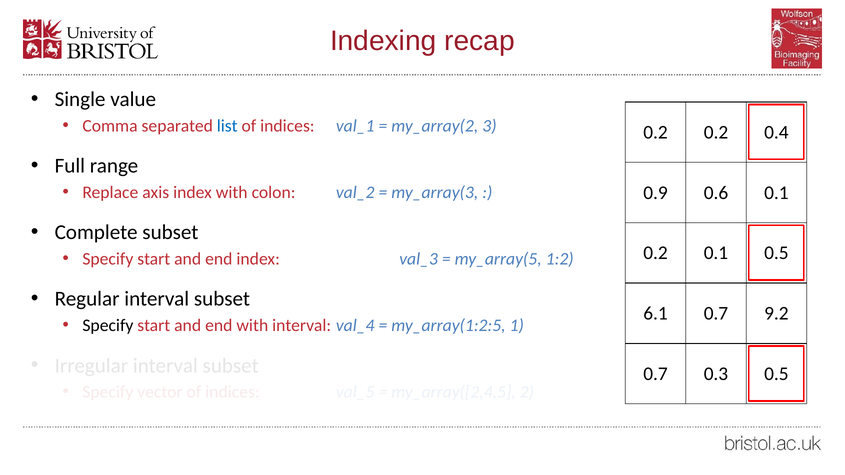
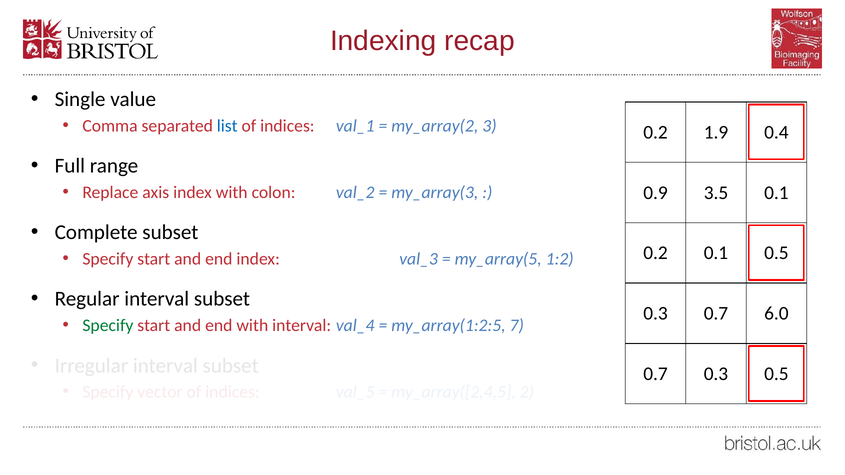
0.2 0.2: 0.2 -> 1.9
0.6: 0.6 -> 3.5
6.1 at (656, 314): 6.1 -> 0.3
9.2: 9.2 -> 6.0
Specify at (108, 326) colour: black -> green
1: 1 -> 7
